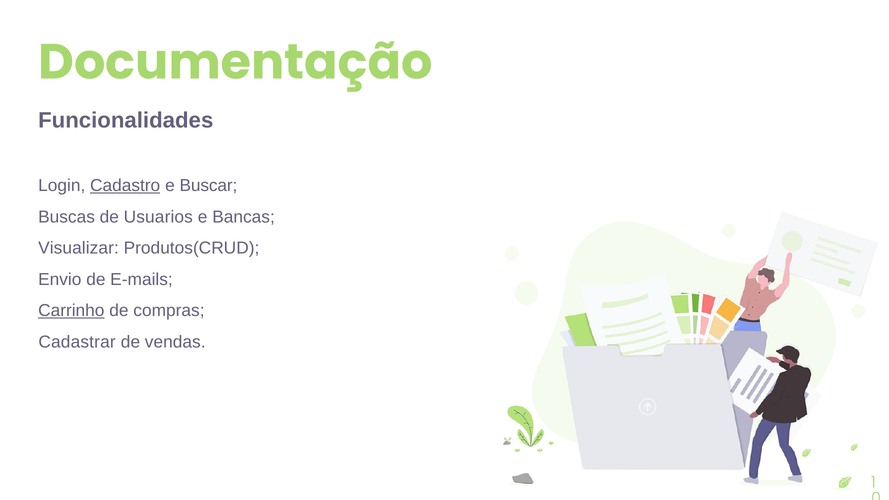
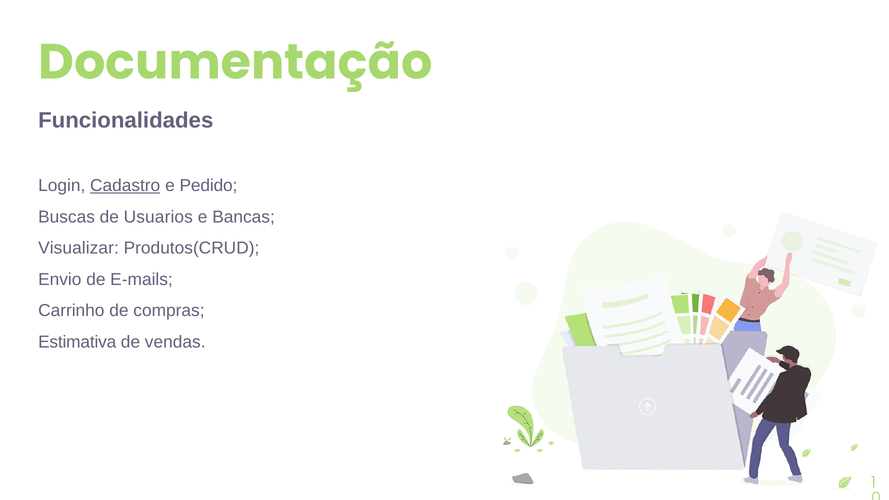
Buscar: Buscar -> Pedido
Carrinho underline: present -> none
Cadastrar: Cadastrar -> Estimativa
